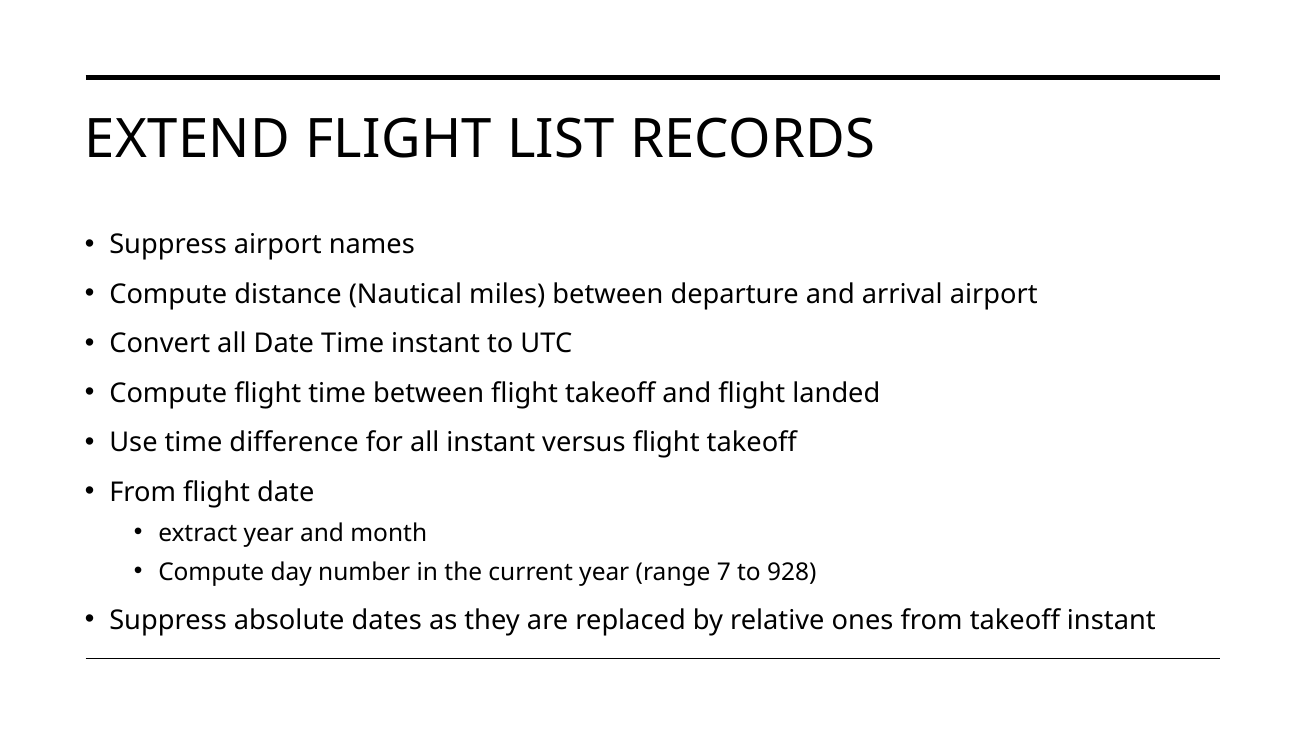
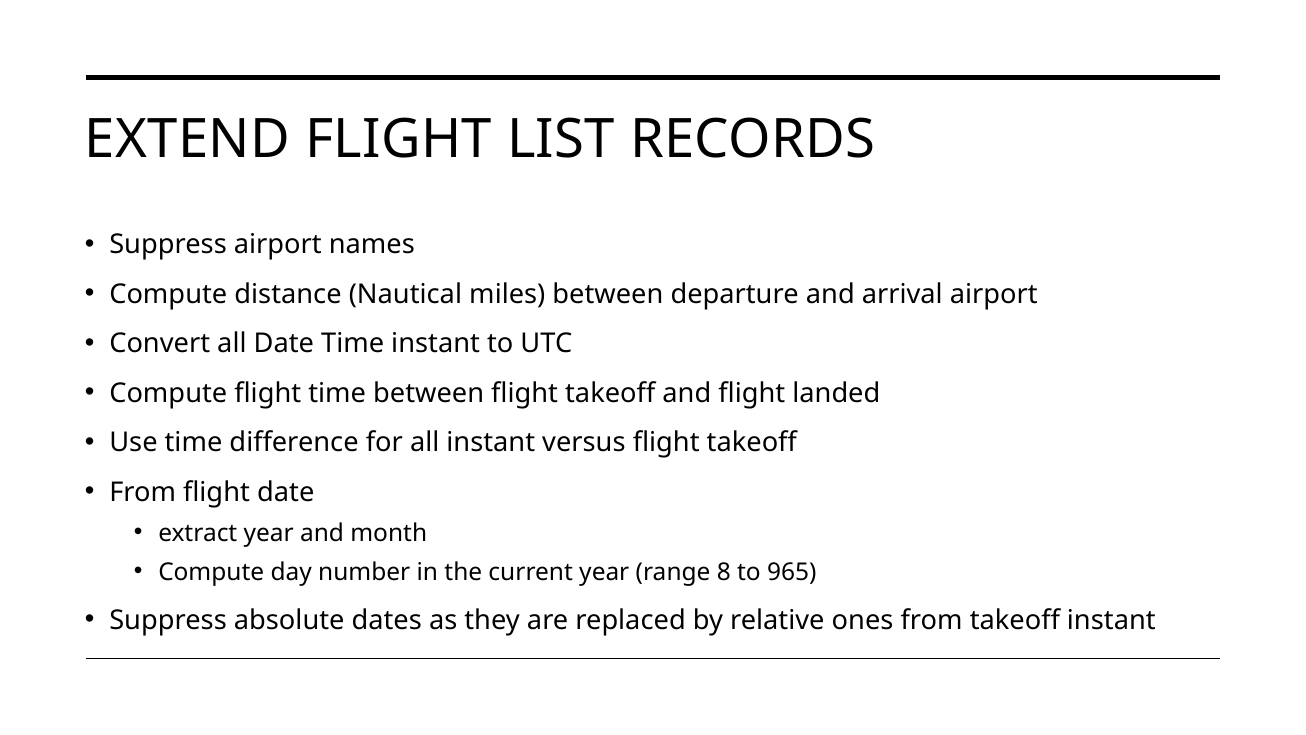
7: 7 -> 8
928: 928 -> 965
